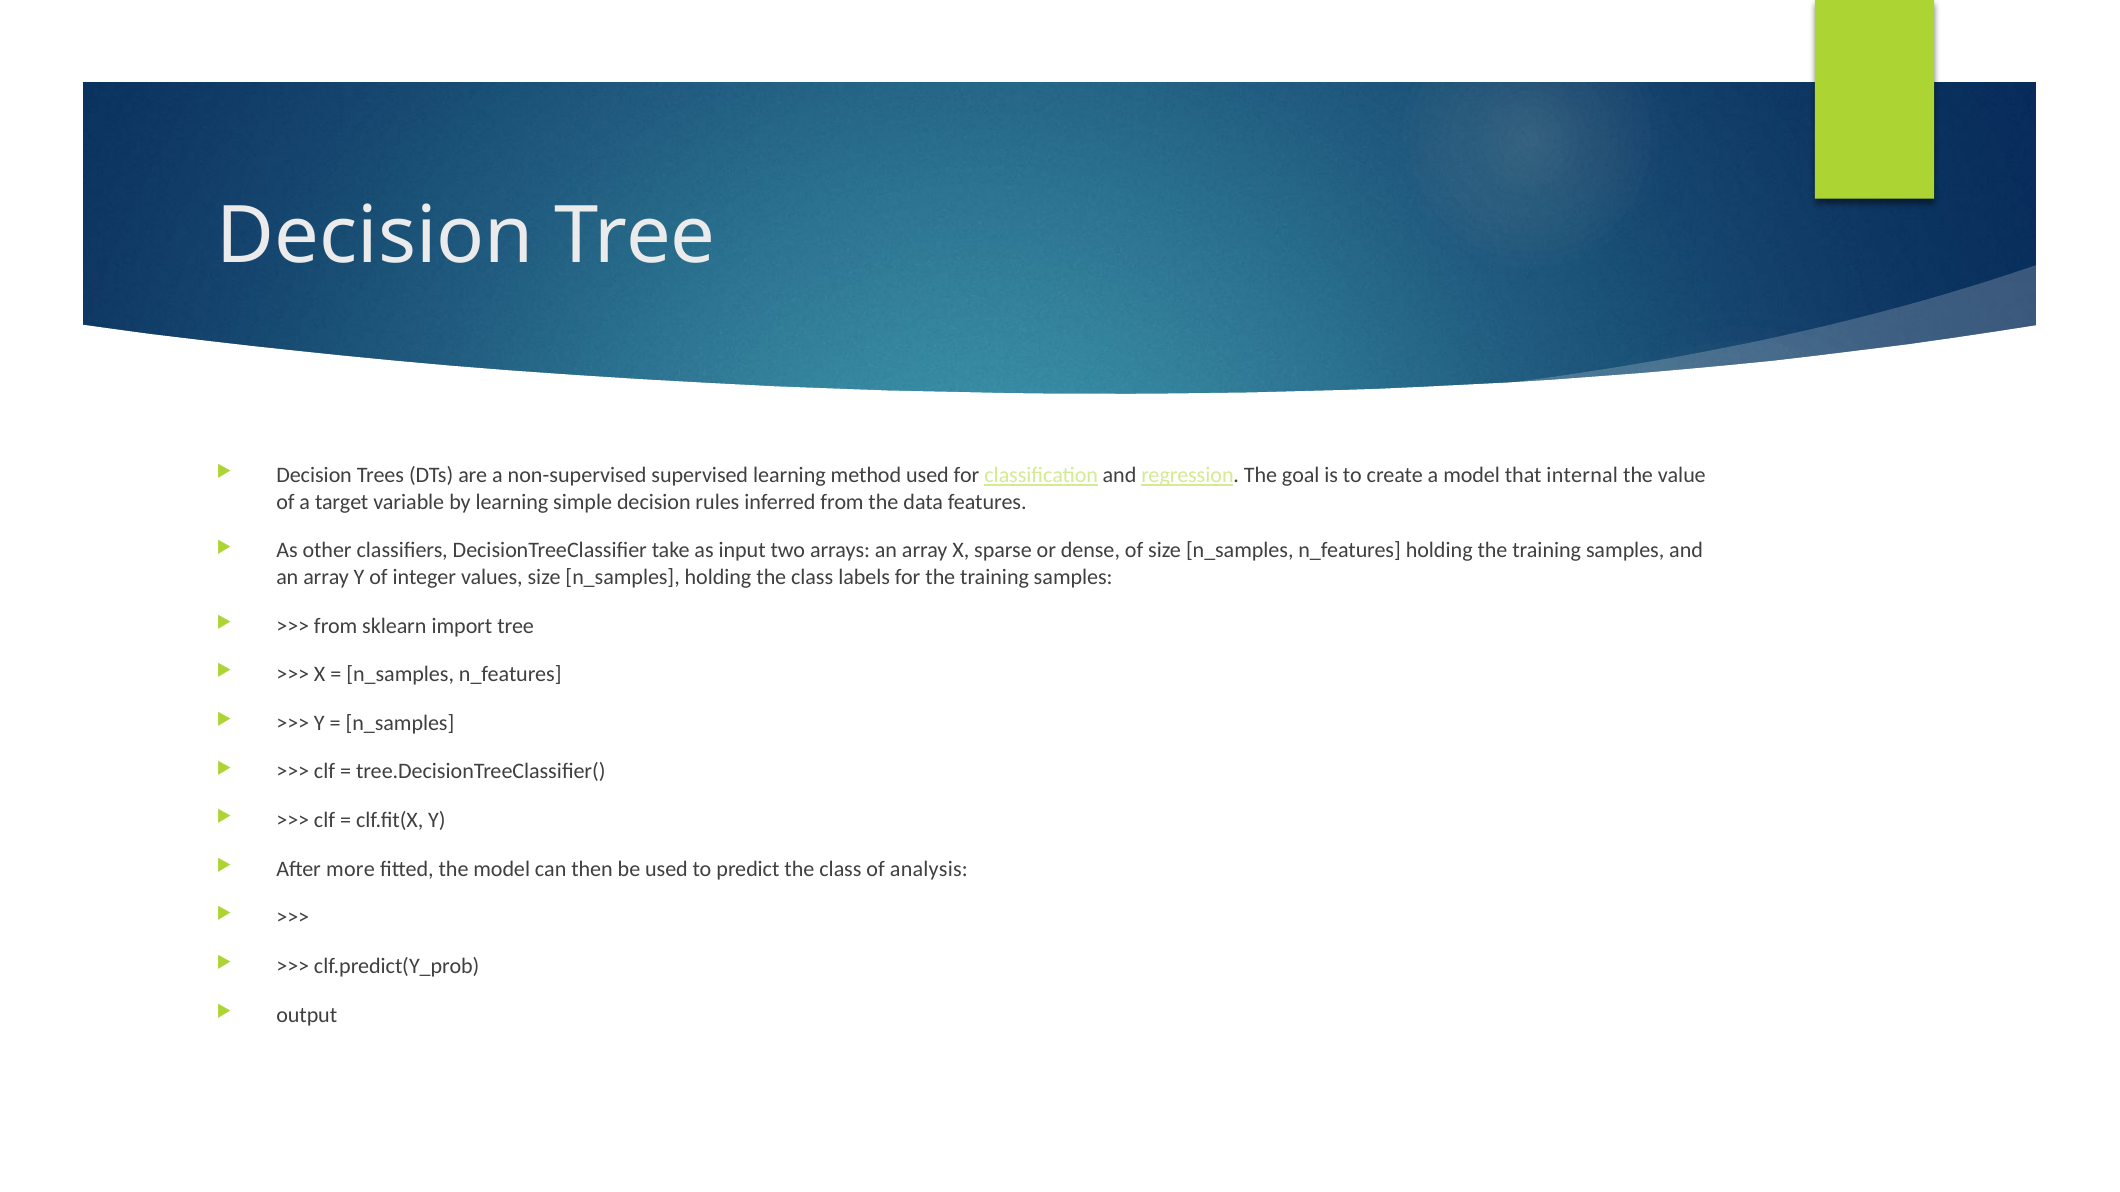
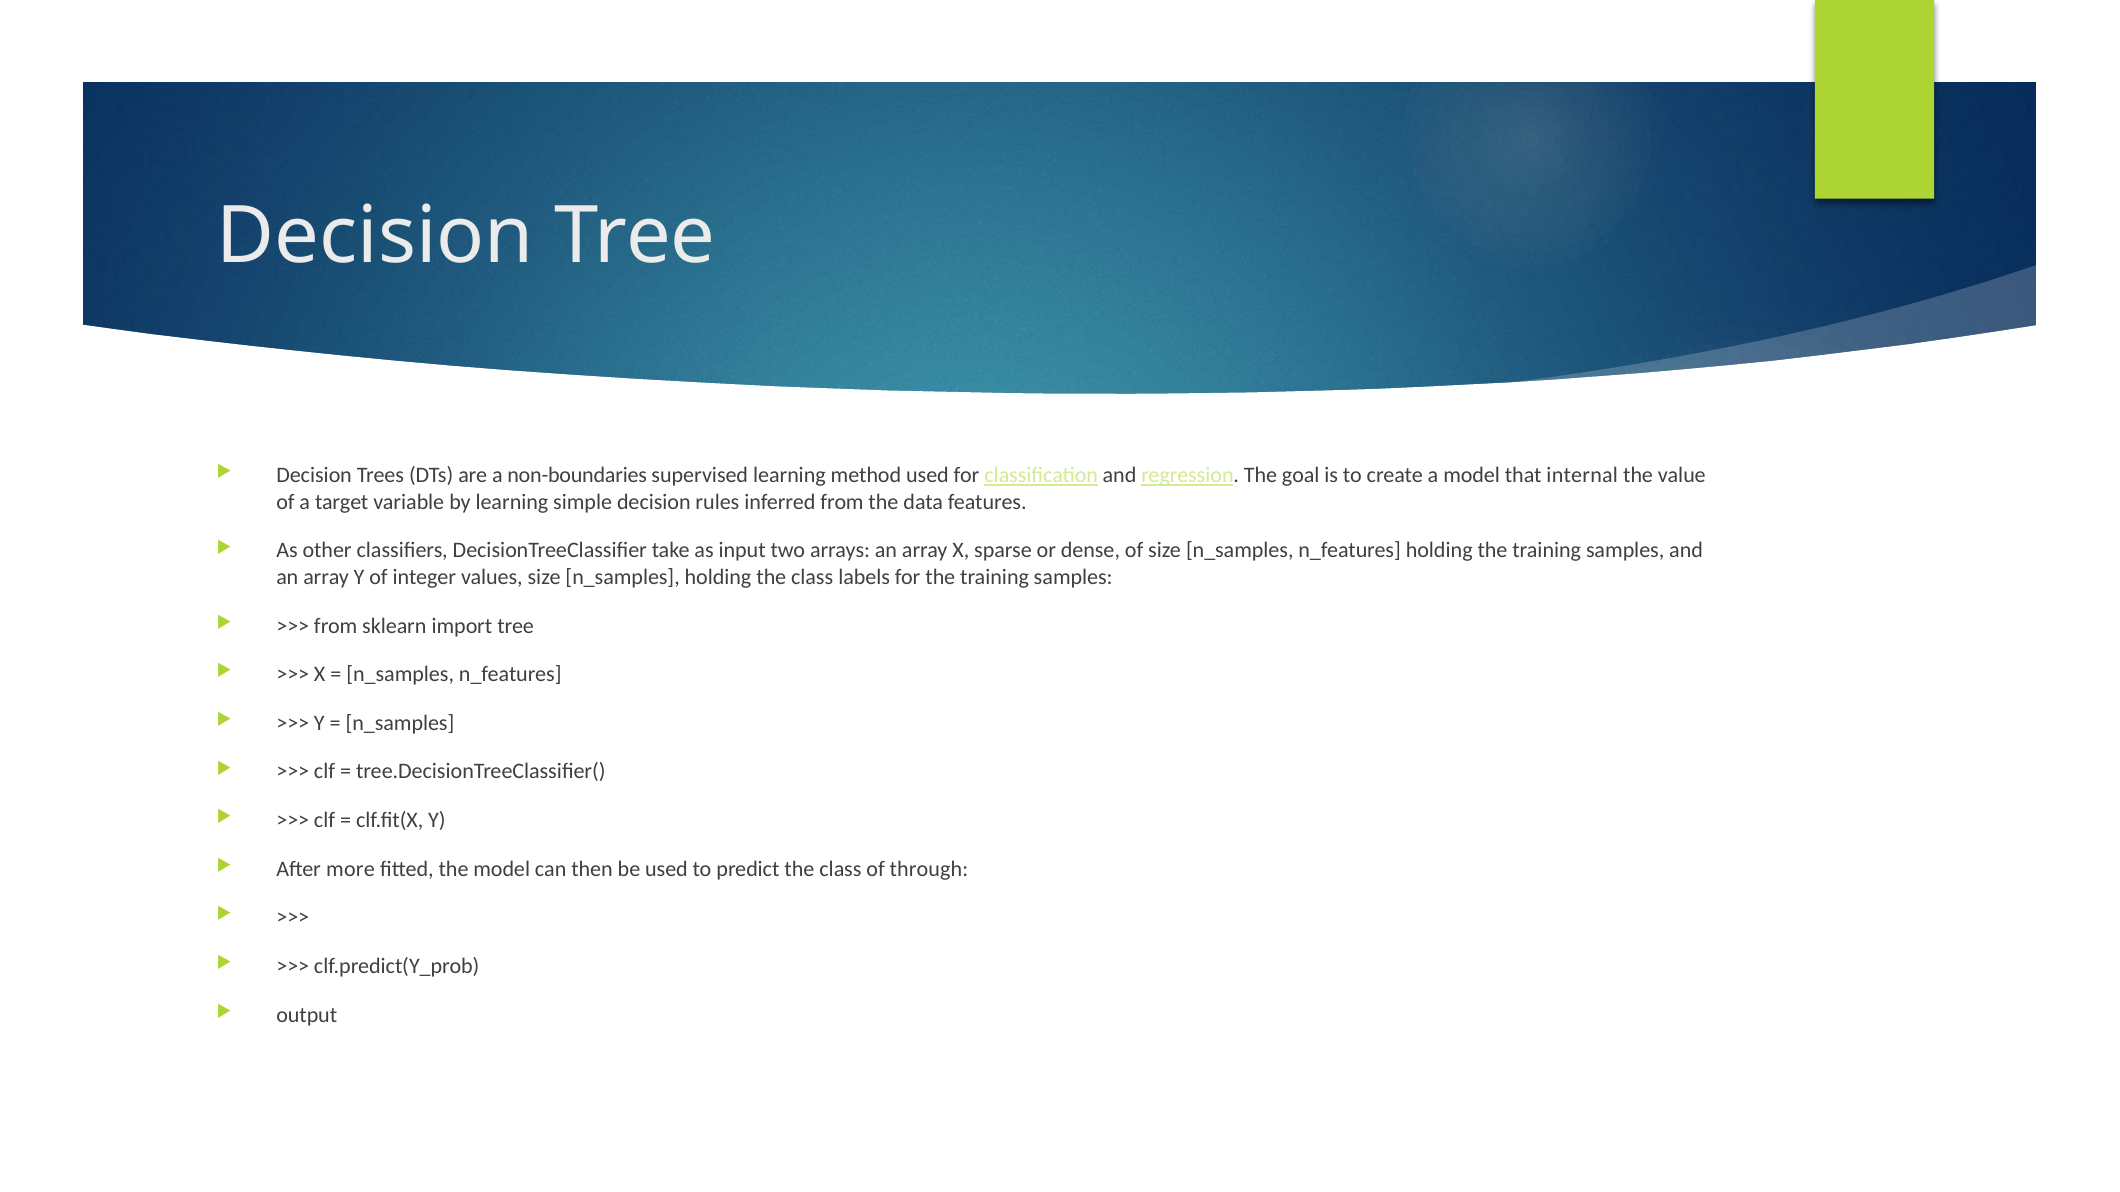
non-supervised: non-supervised -> non-boundaries
analysis: analysis -> through
